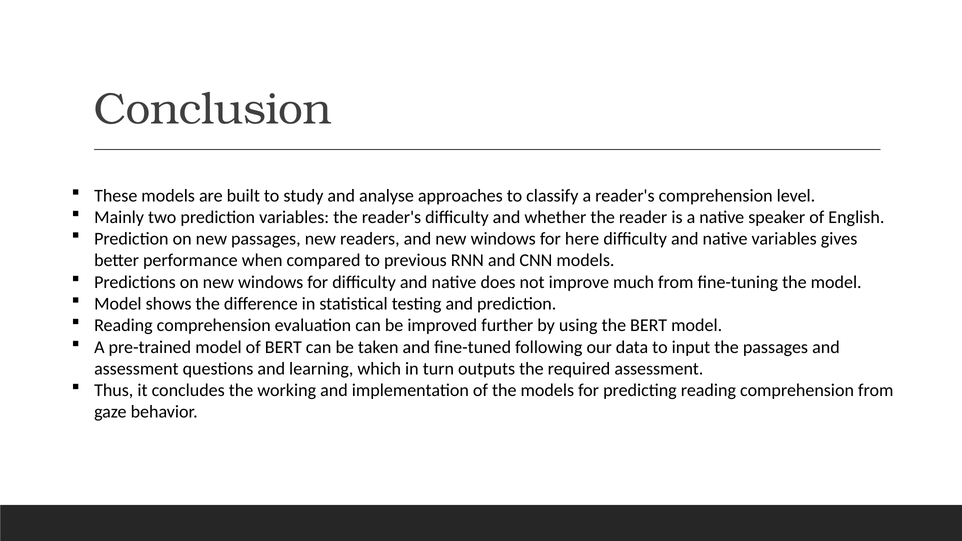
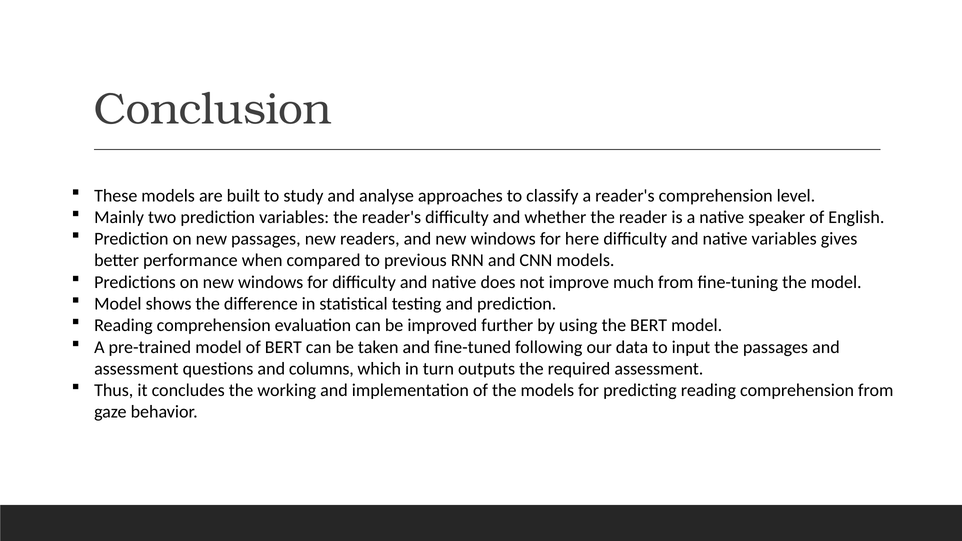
learning: learning -> columns
